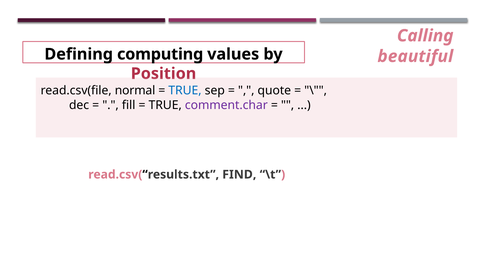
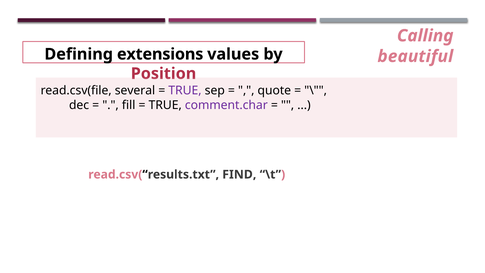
computing: computing -> extensions
normal: normal -> several
TRUE at (185, 90) colour: blue -> purple
